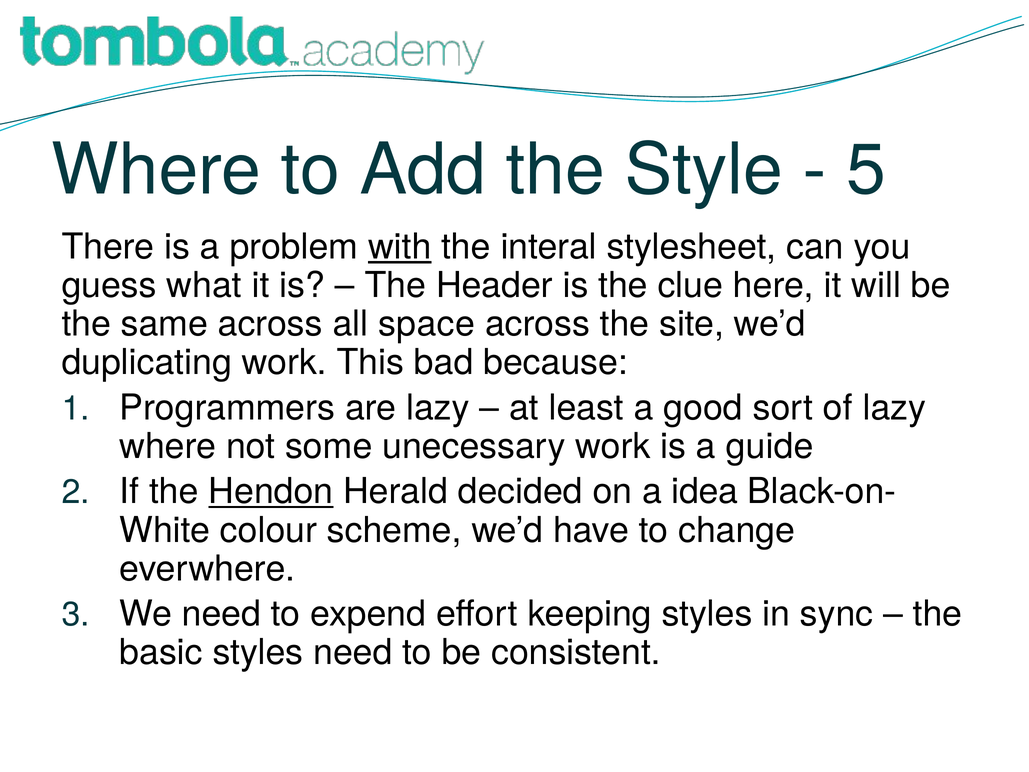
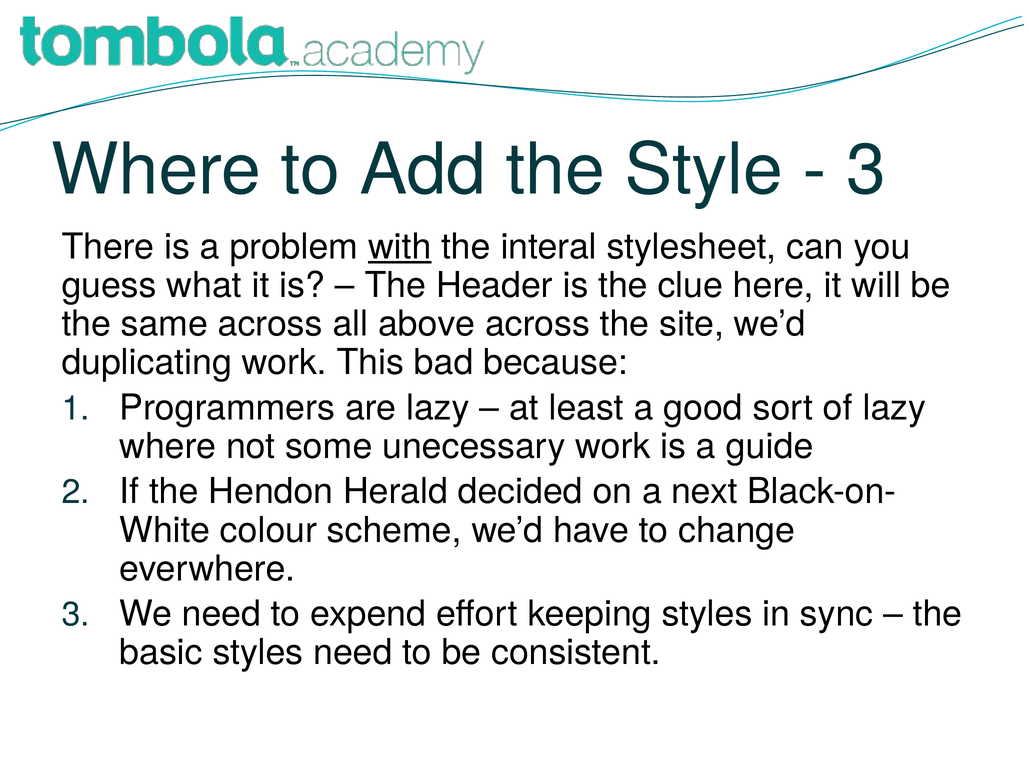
5 at (866, 170): 5 -> 3
space: space -> above
Hendon underline: present -> none
idea: idea -> next
